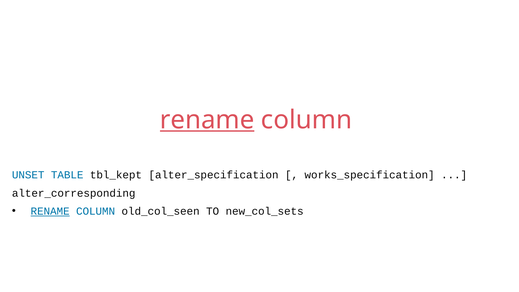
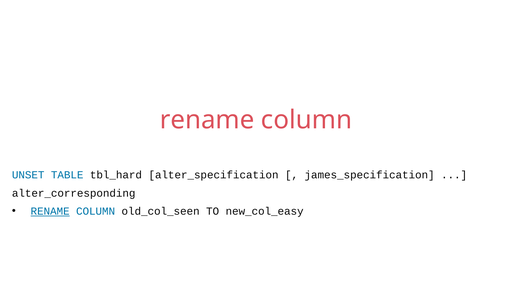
rename at (207, 120) underline: present -> none
tbl_kept: tbl_kept -> tbl_hard
works_specification: works_specification -> james_specification
new_col_sets: new_col_sets -> new_col_easy
